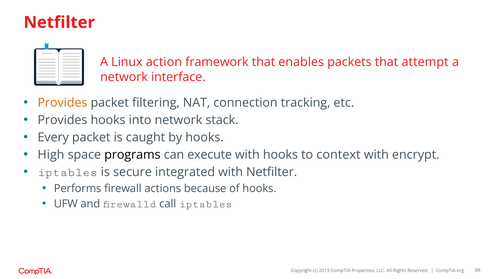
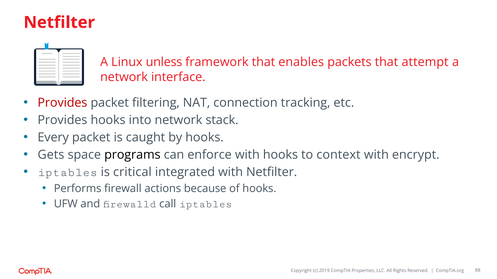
action: action -> unless
Provides at (62, 103) colour: orange -> red
High: High -> Gets
execute: execute -> enforce
secure: secure -> critical
